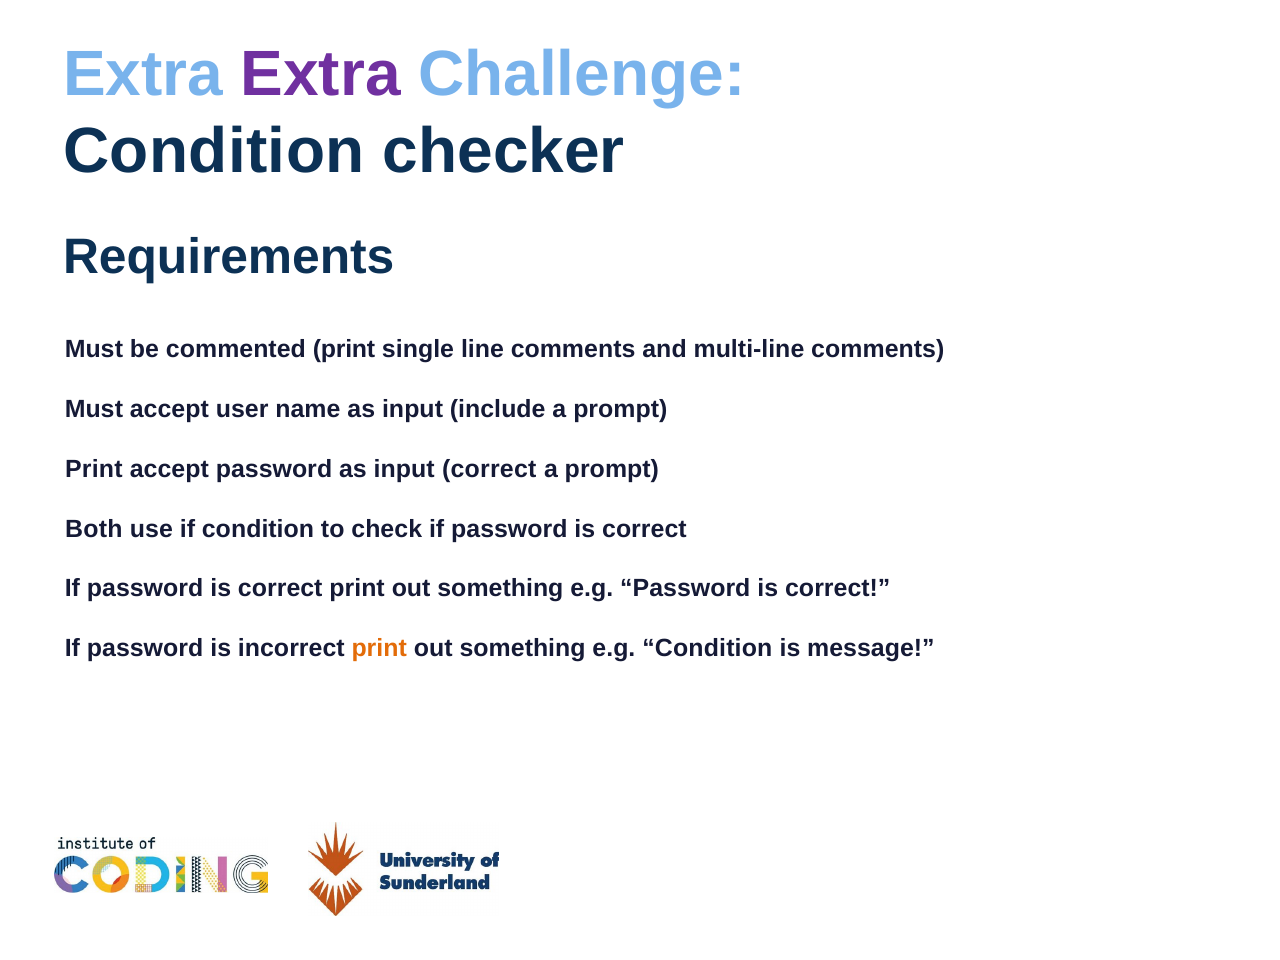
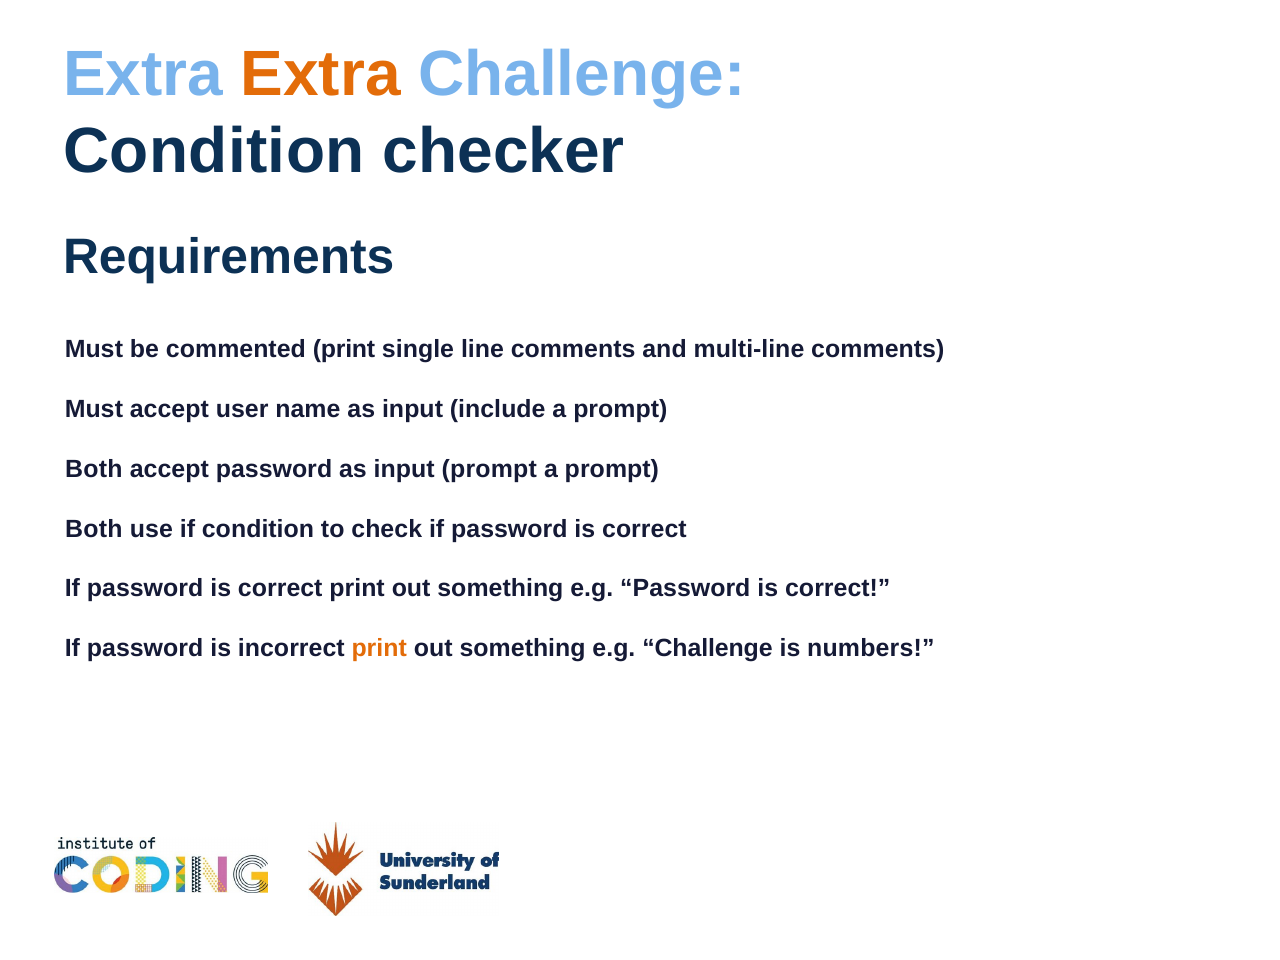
Extra at (321, 74) colour: purple -> orange
Print at (94, 469): Print -> Both
input correct: correct -> prompt
e.g Condition: Condition -> Challenge
message: message -> numbers
